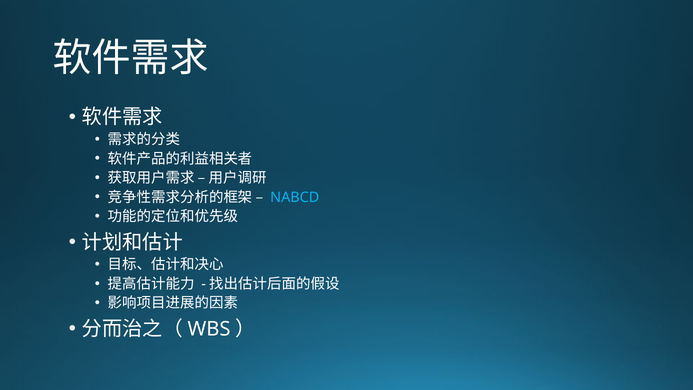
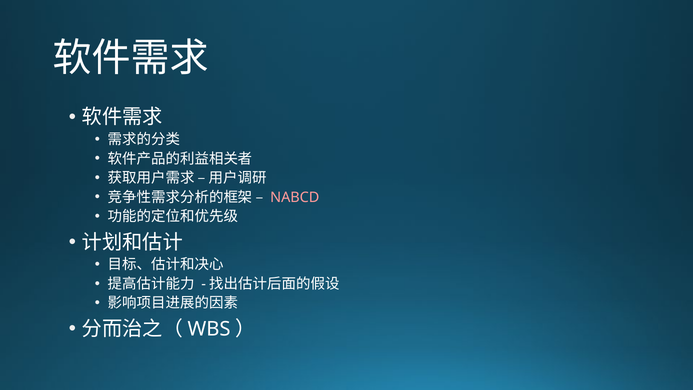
NABCD colour: light blue -> pink
